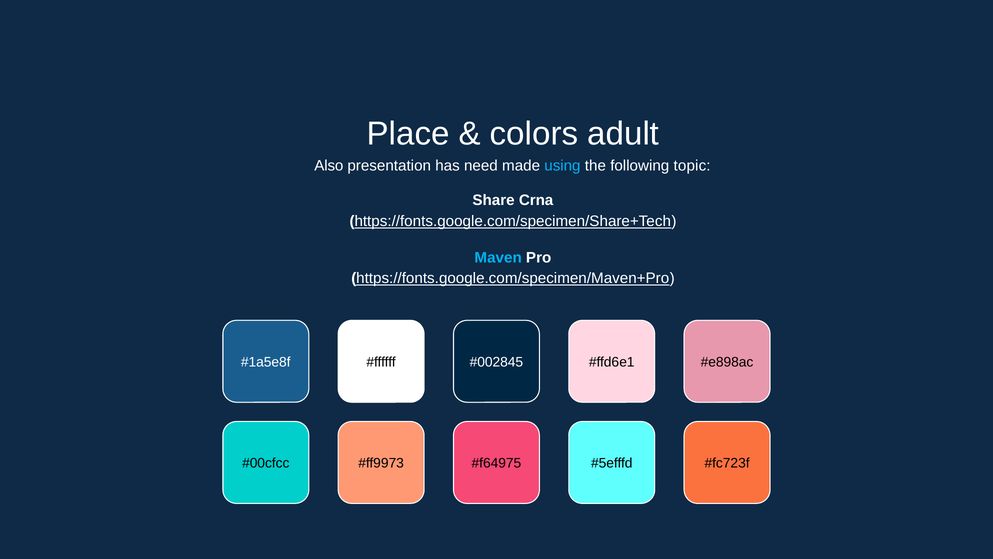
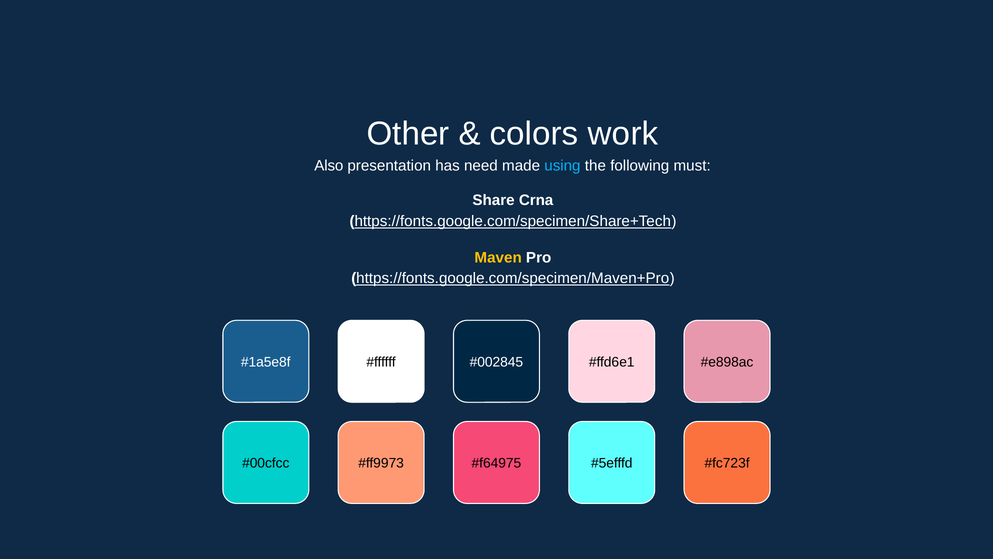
Place: Place -> Other
adult: adult -> work
topic: topic -> must
Maven colour: light blue -> yellow
